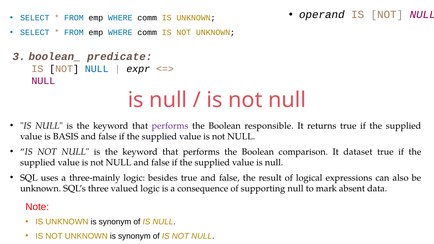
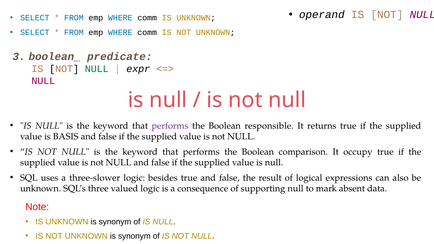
NULL at (97, 69) colour: blue -> green
dataset: dataset -> occupy
three-mainly: three-mainly -> three-slower
